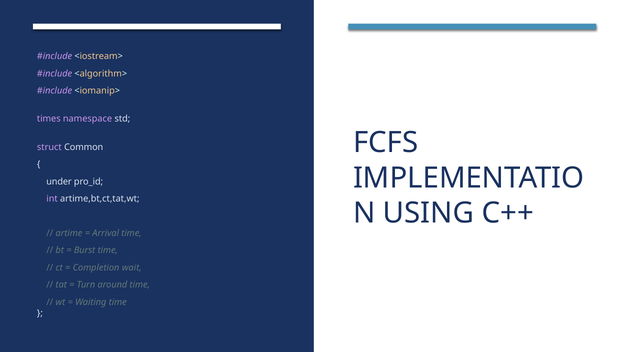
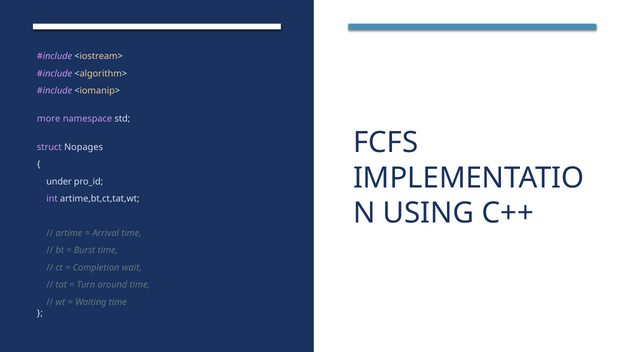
times: times -> more
Common: Common -> Nopages
